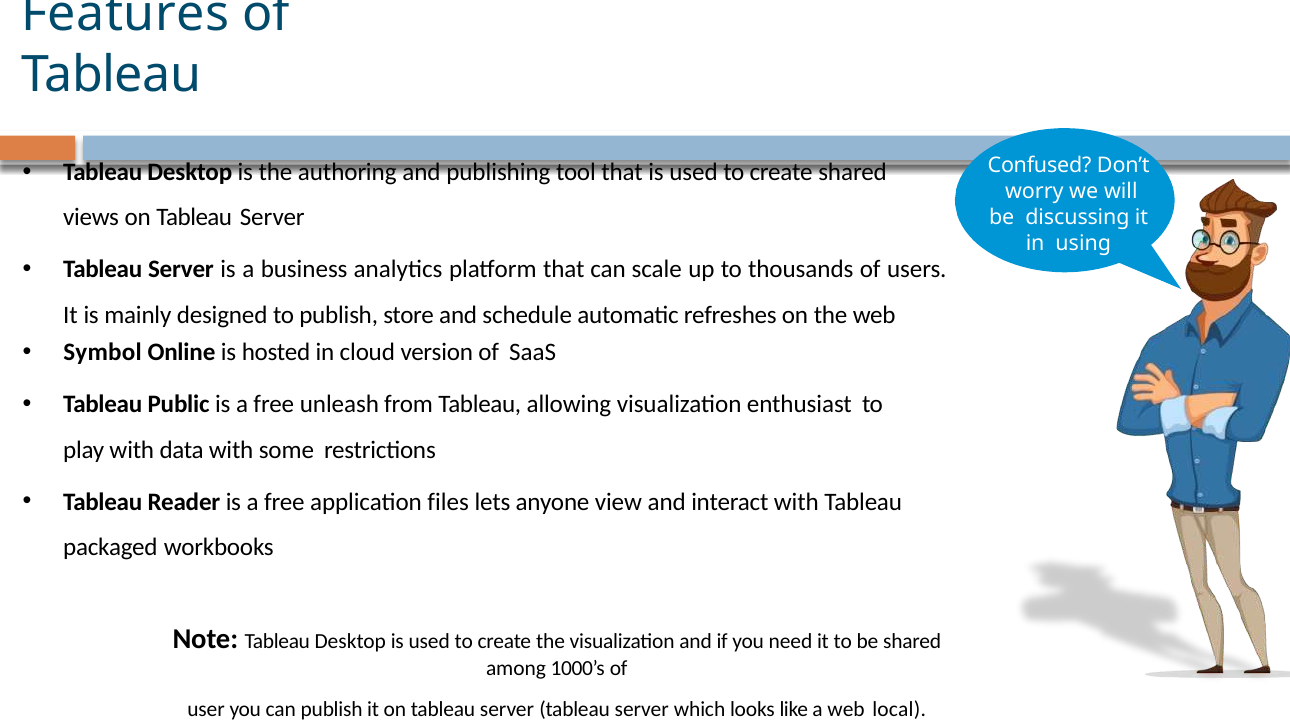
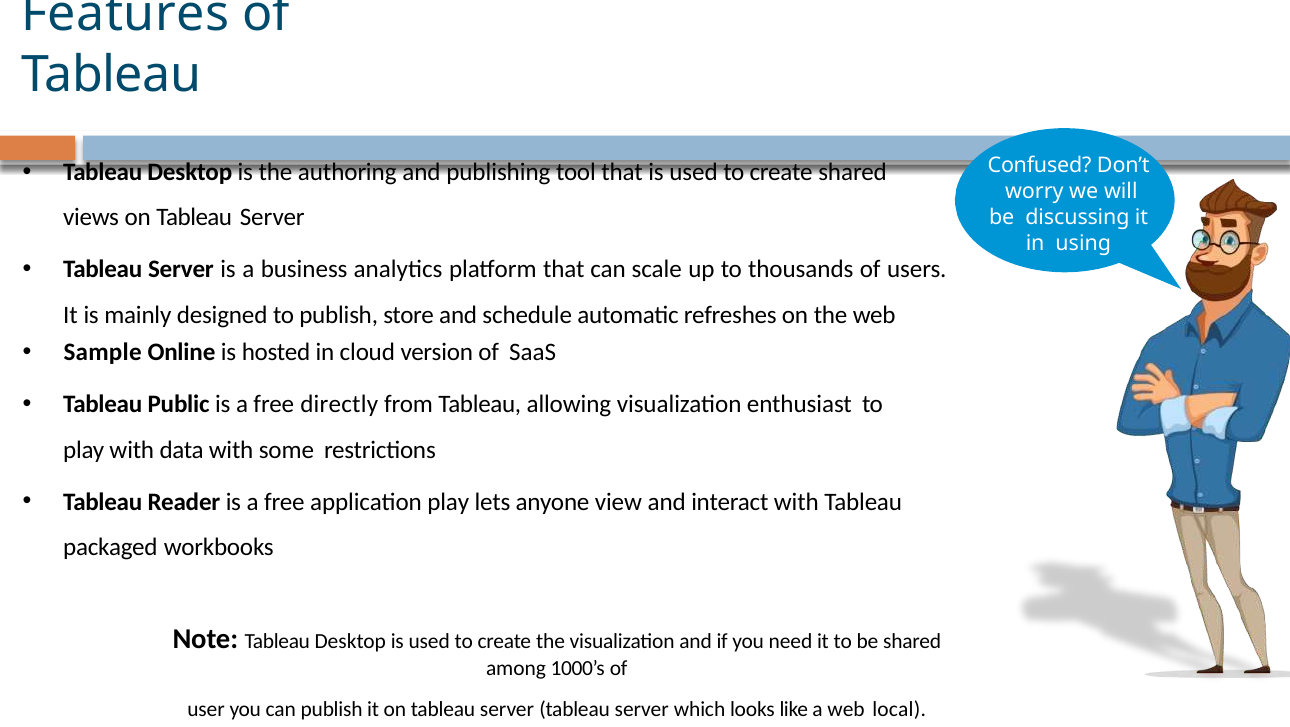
Symbol: Symbol -> Sample
unleash: unleash -> directly
application files: files -> play
